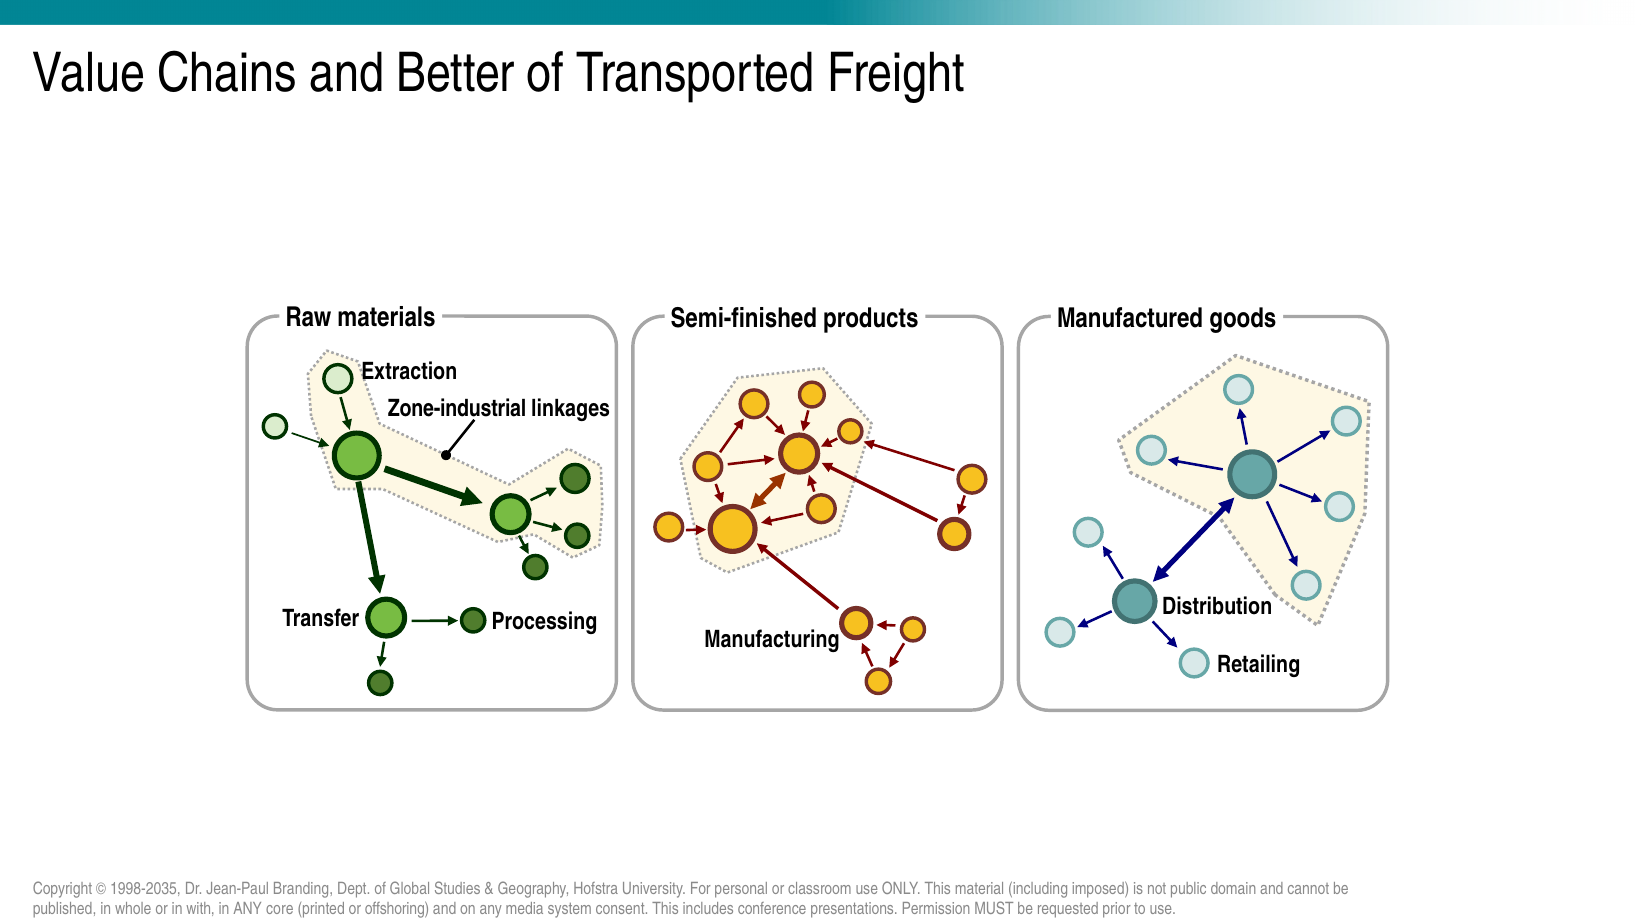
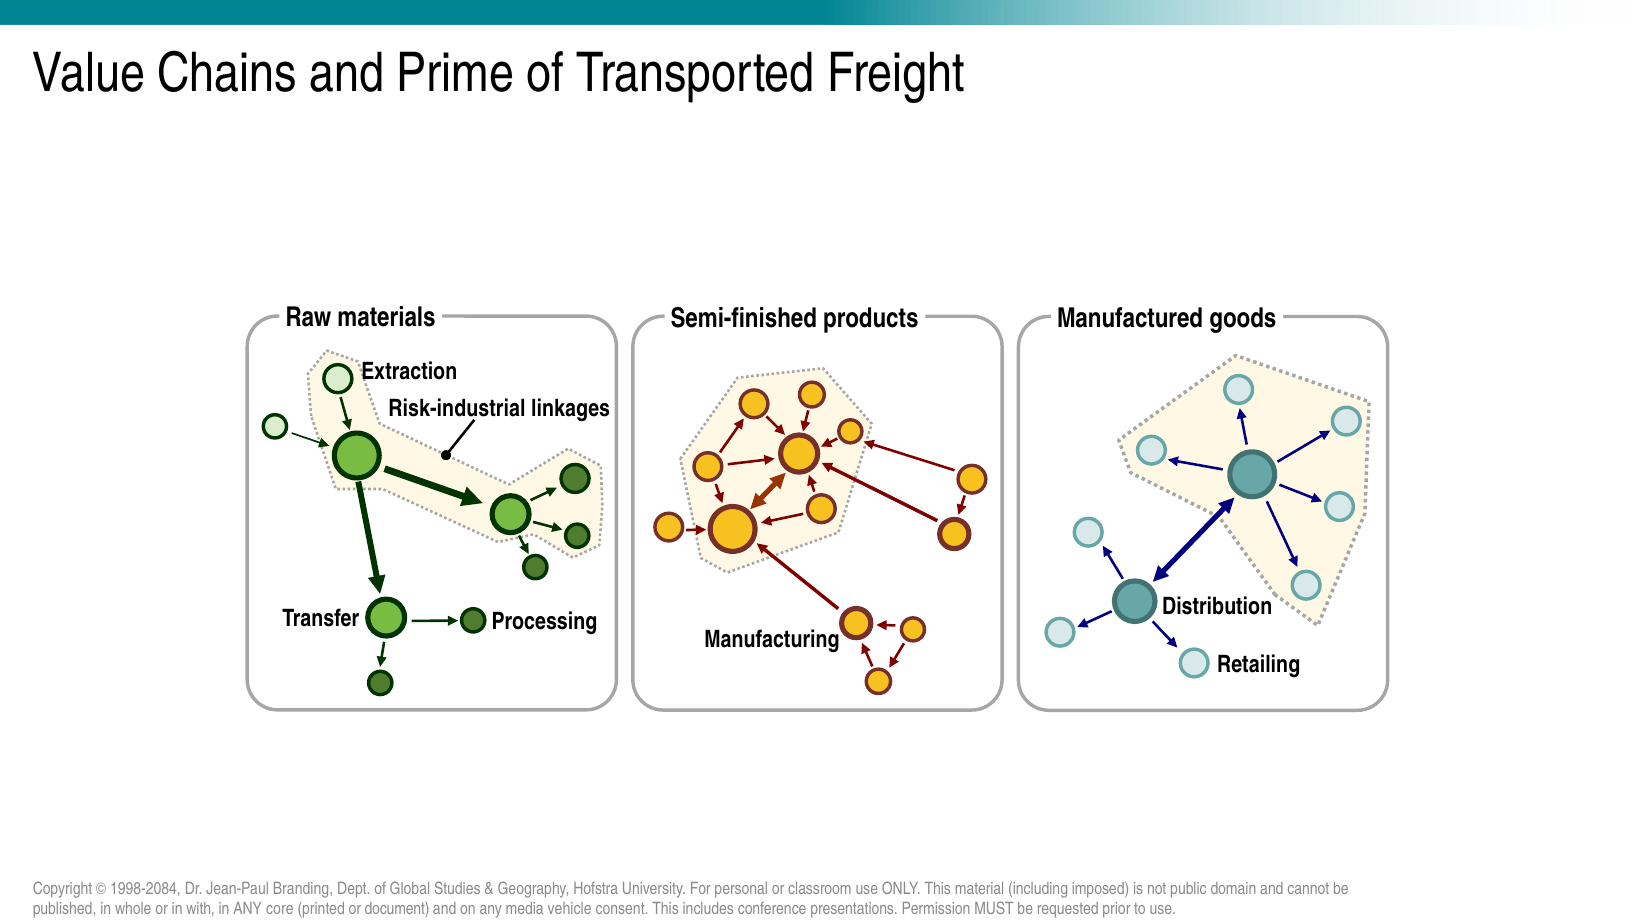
Better: Better -> Prime
Zone-industrial: Zone-industrial -> Risk-industrial
1998-2035: 1998-2035 -> 1998-2084
offshoring: offshoring -> document
system: system -> vehicle
